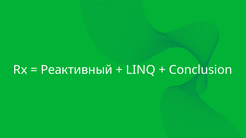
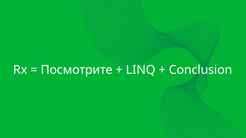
Реактивный: Реактивный -> Посмотрите
